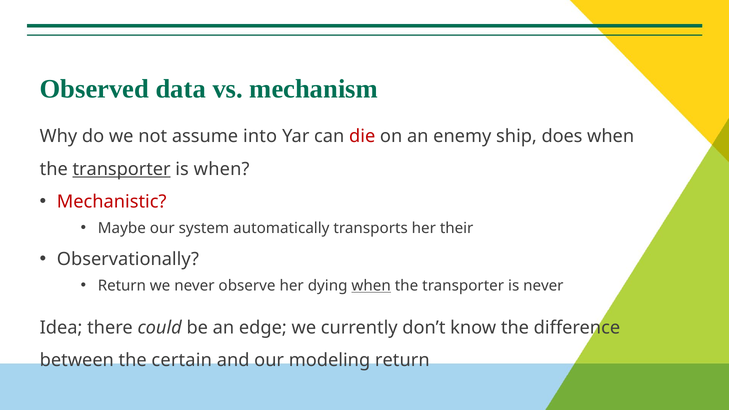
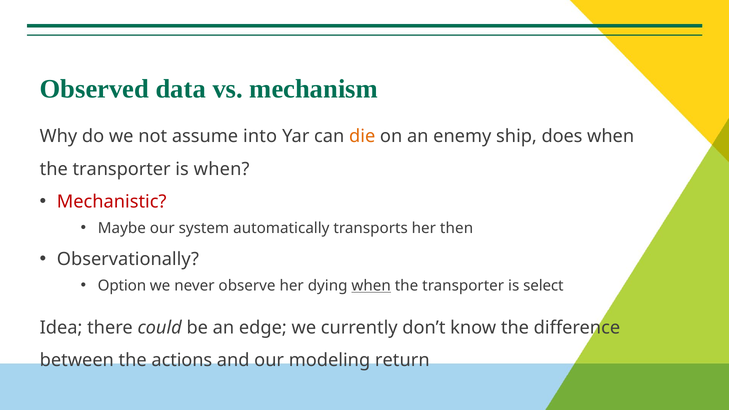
die colour: red -> orange
transporter at (122, 169) underline: present -> none
their: their -> then
Return at (122, 286): Return -> Option
is never: never -> select
certain: certain -> actions
